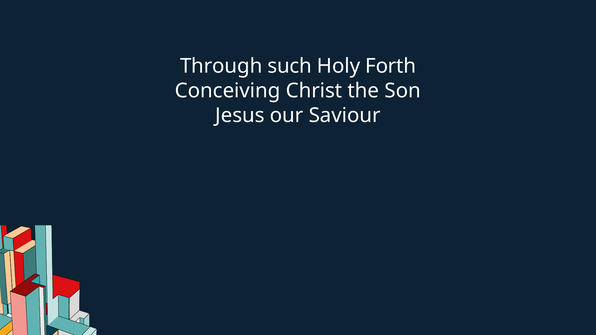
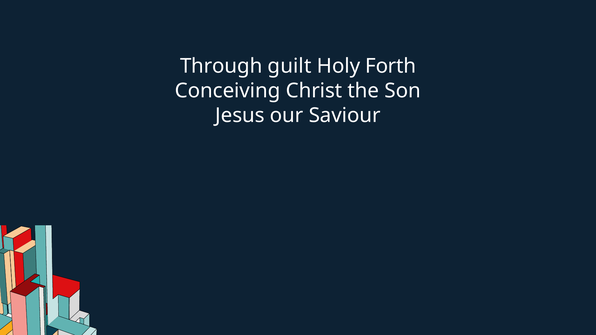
such: such -> guilt
